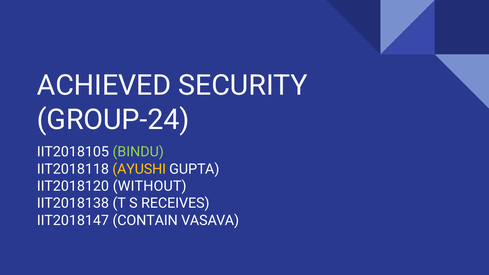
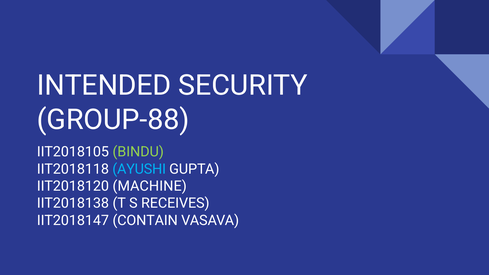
ACHIEVED: ACHIEVED -> INTENDED
GROUP-24: GROUP-24 -> GROUP-88
AYUSHI colour: yellow -> light blue
WITHOUT: WITHOUT -> MACHINE
